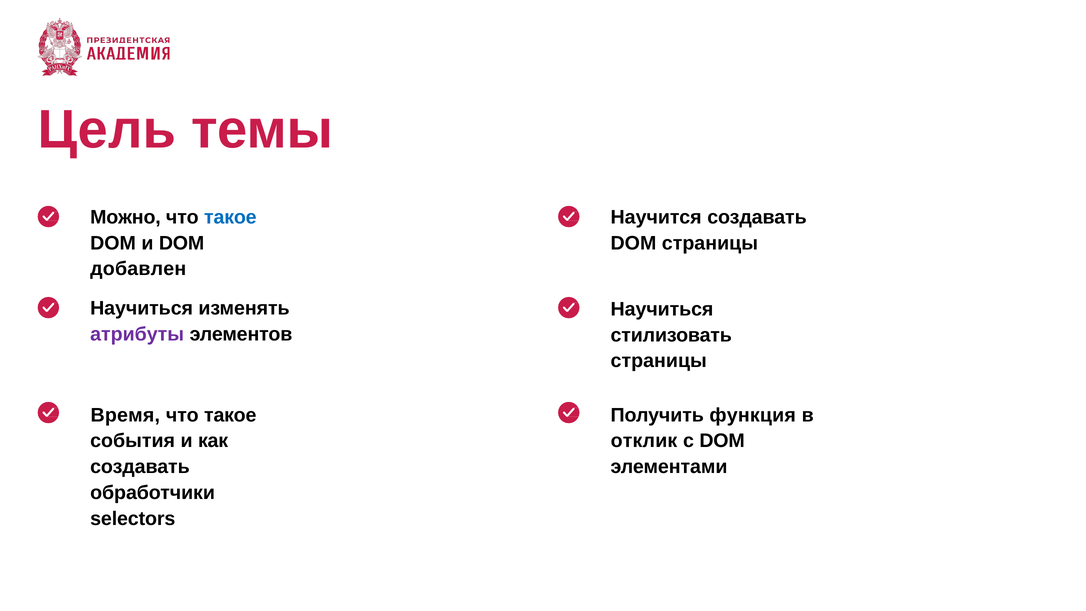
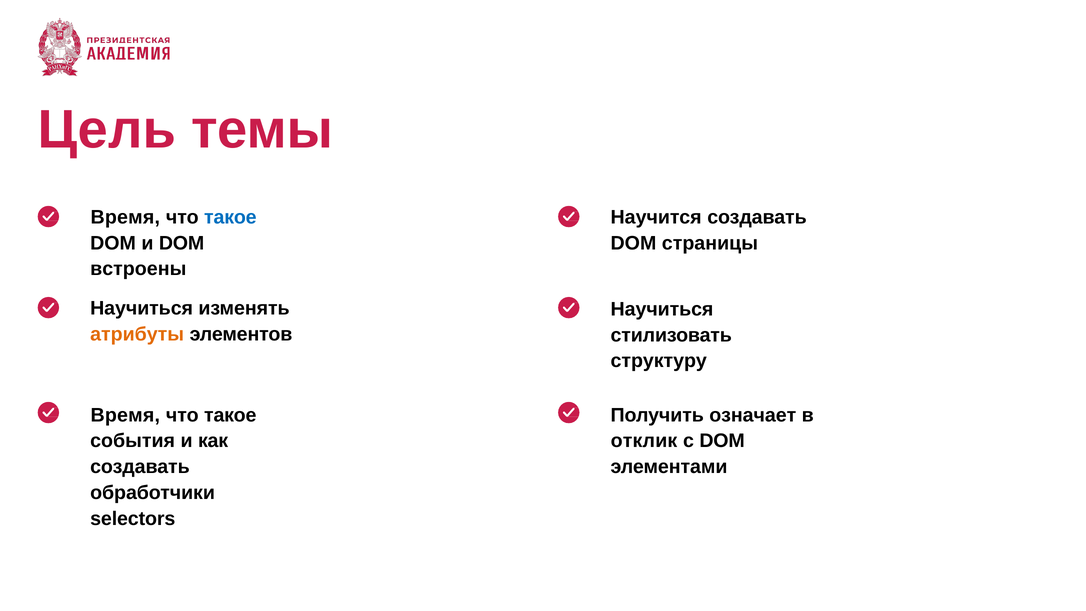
Можно at (125, 217): Можно -> Время
добавлен: добавлен -> встроены
атрибуты colour: purple -> orange
страницы at (659, 361): страницы -> структуру
функция: функция -> означает
